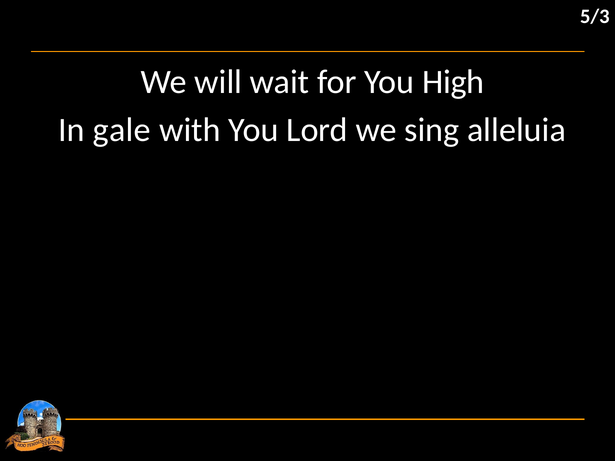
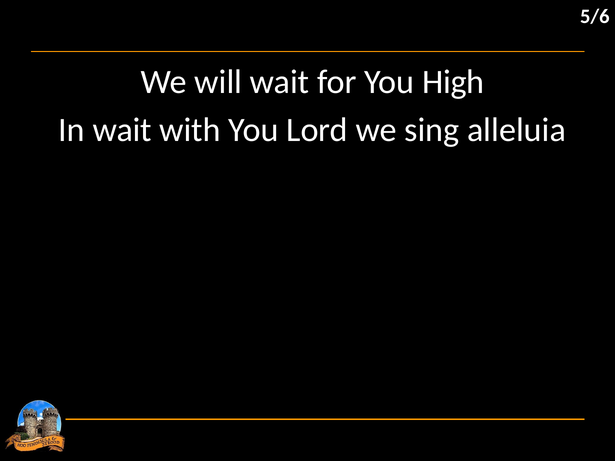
5/3: 5/3 -> 5/6
In gale: gale -> wait
